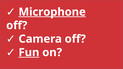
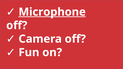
Fun underline: present -> none
